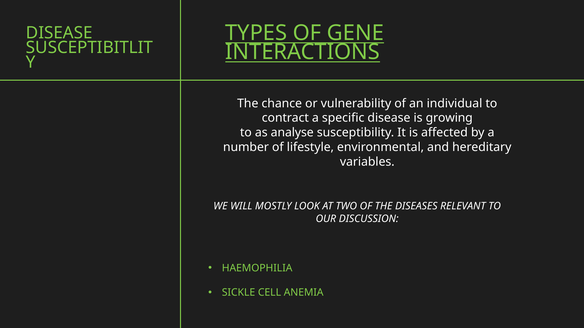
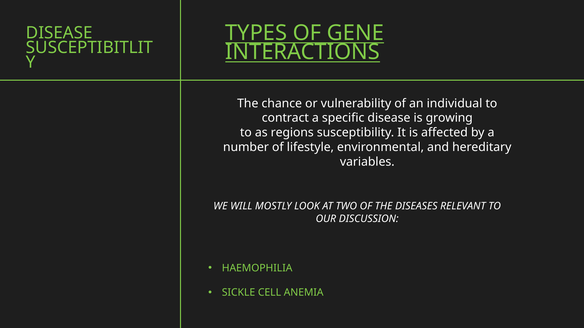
analyse: analyse -> regions
